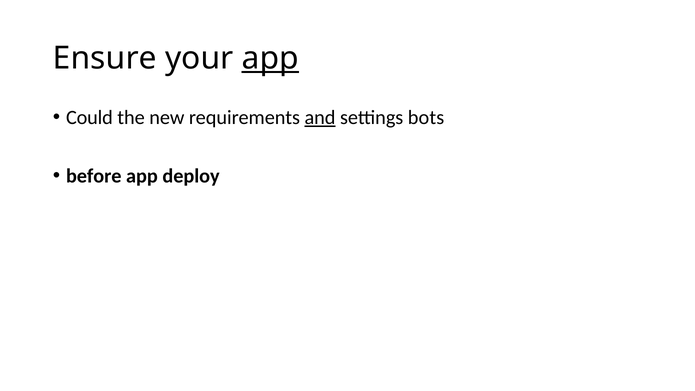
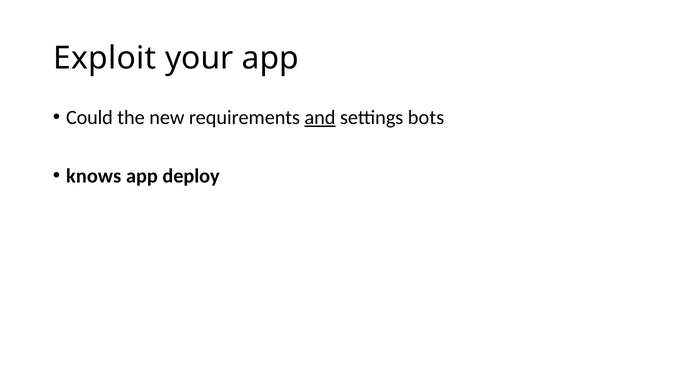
Ensure: Ensure -> Exploit
app at (270, 58) underline: present -> none
before: before -> knows
